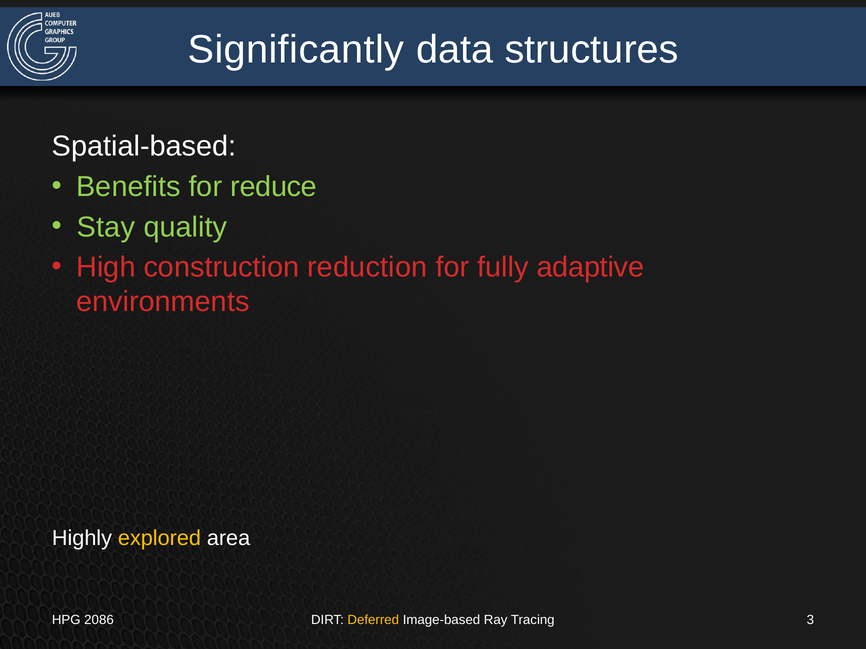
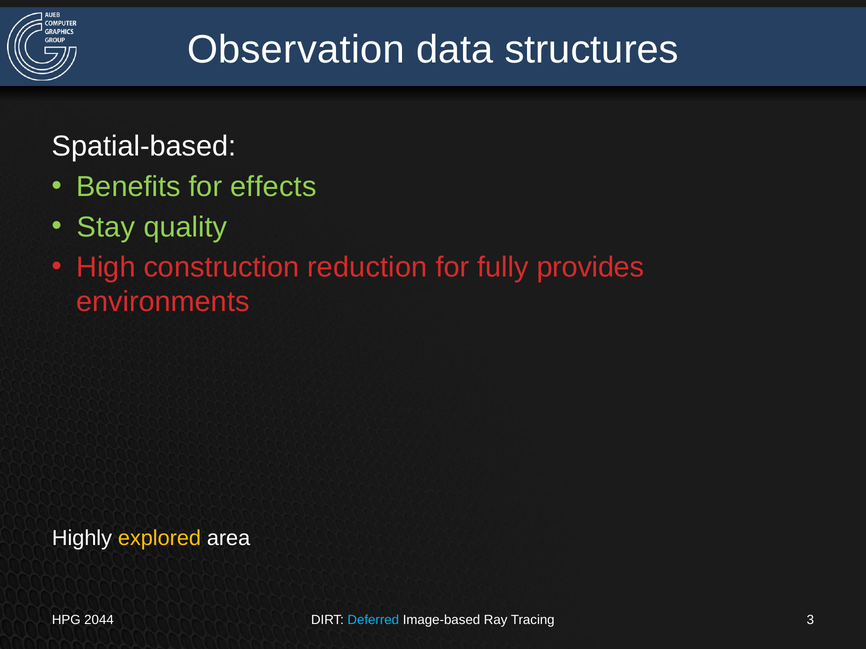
Significantly: Significantly -> Observation
reduce: reduce -> effects
adaptive: adaptive -> provides
2086: 2086 -> 2044
Deferred colour: yellow -> light blue
